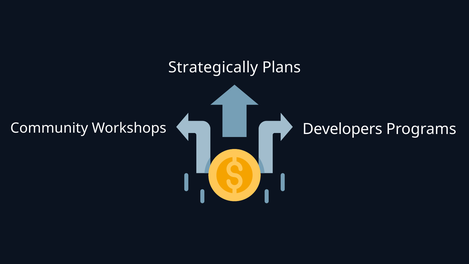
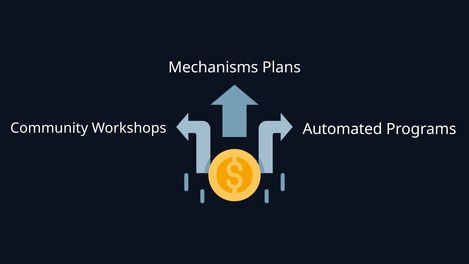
Strategically: Strategically -> Mechanisms
Developers: Developers -> Automated
